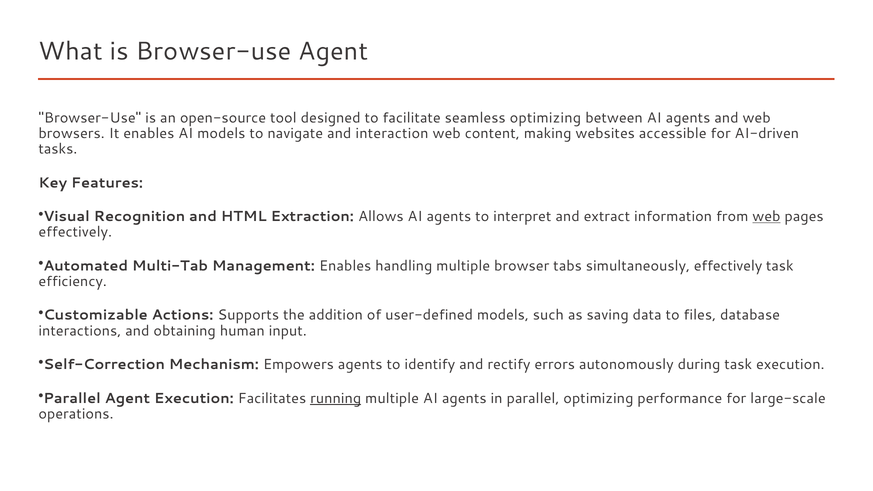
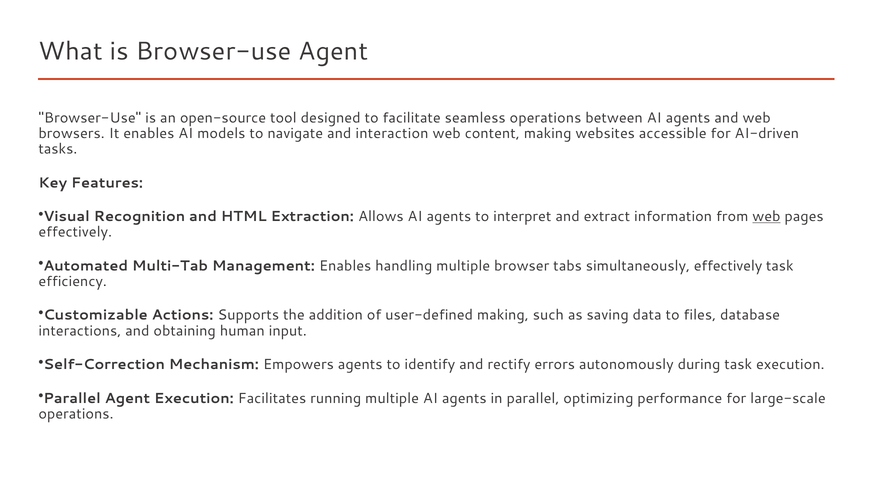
seamless optimizing: optimizing -> operations
user-defined models: models -> making
running underline: present -> none
